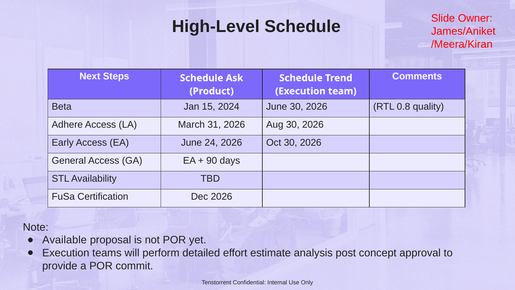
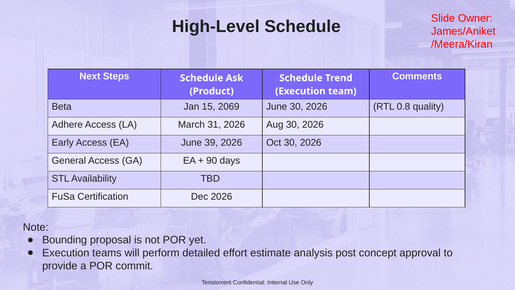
2024: 2024 -> 2069
24: 24 -> 39
Available: Available -> Bounding
